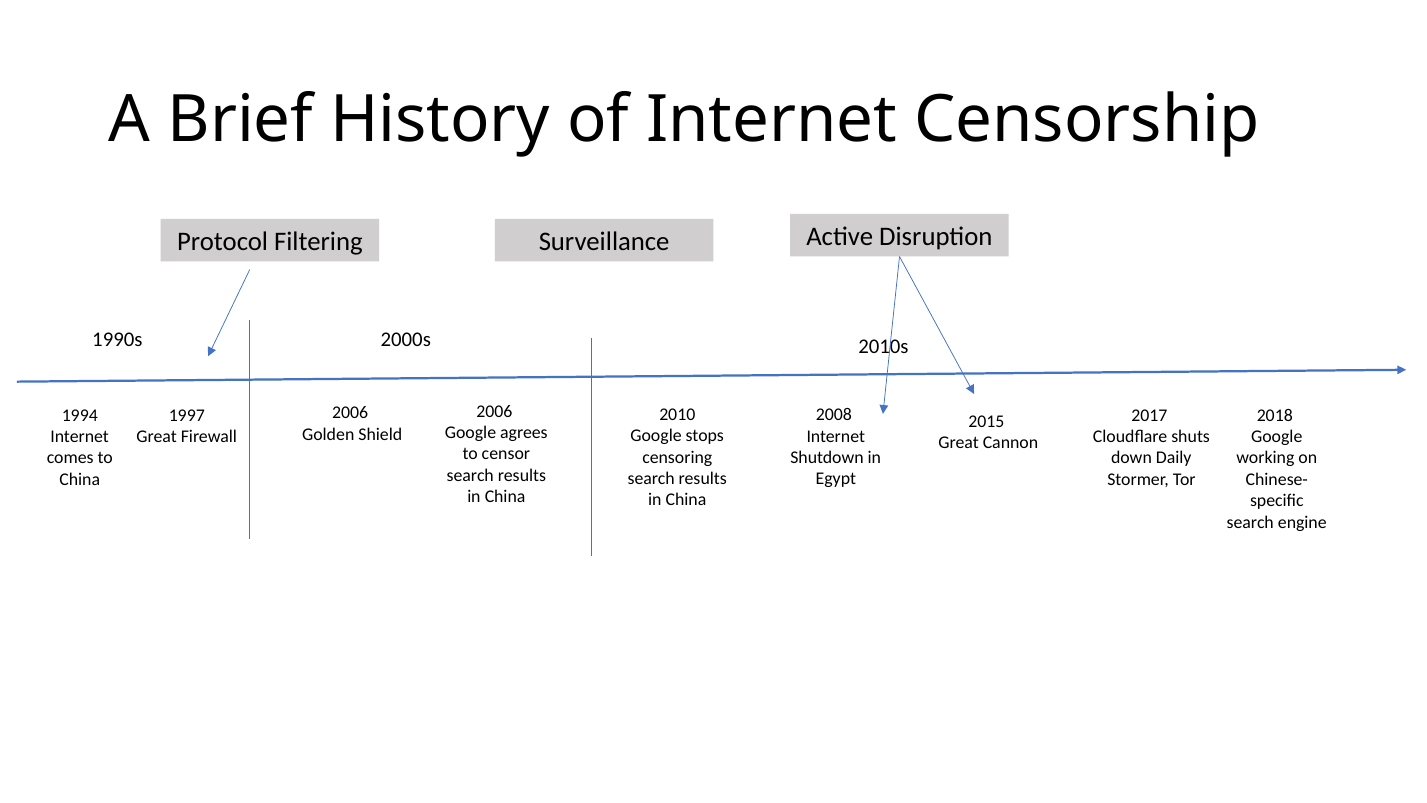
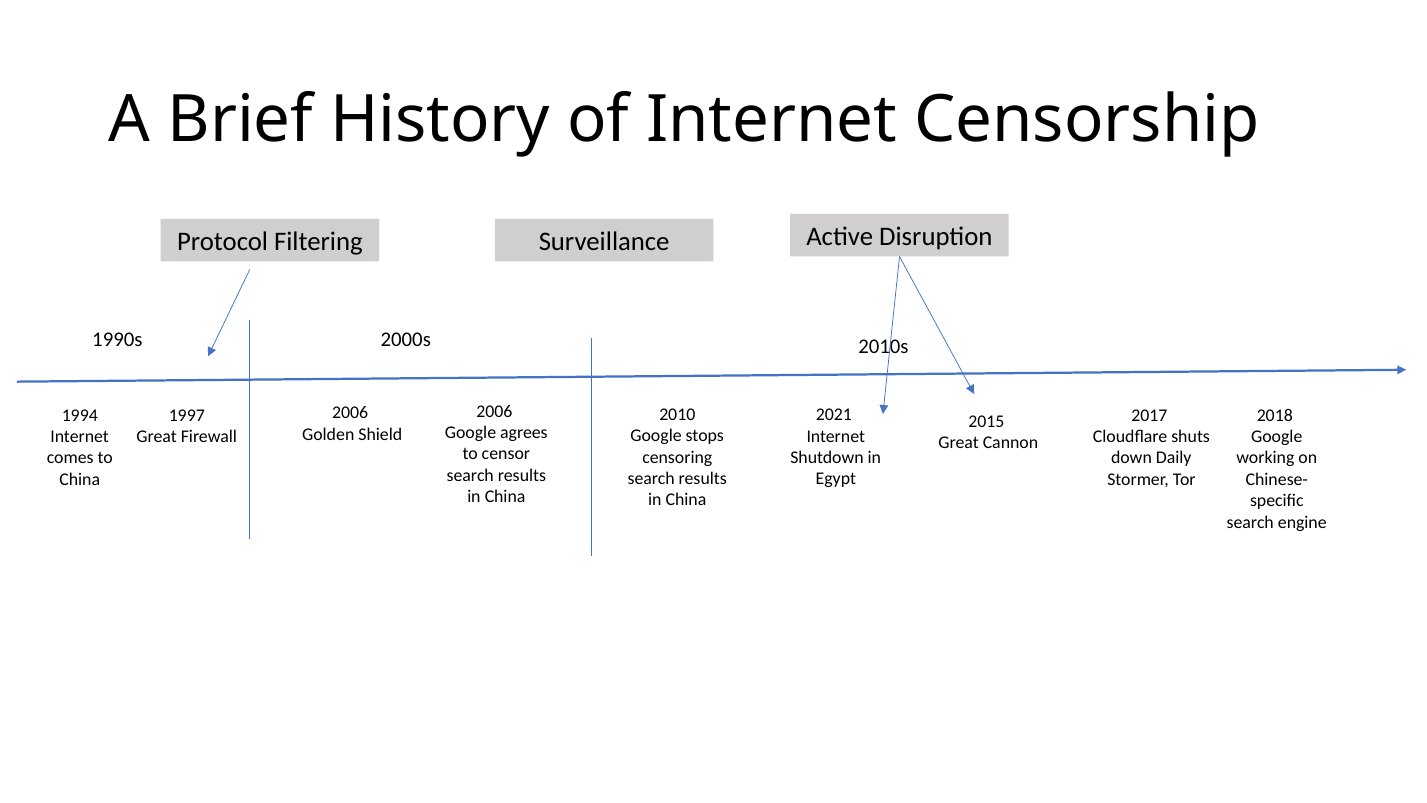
2008: 2008 -> 2021
